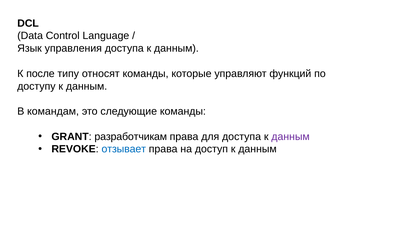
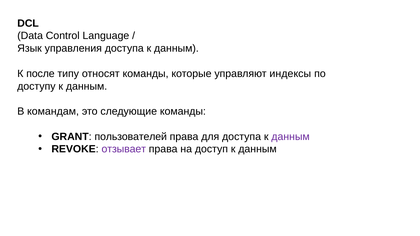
функций: функций -> индексы
разработчикам: разработчикам -> пользователей
отзывает colour: blue -> purple
